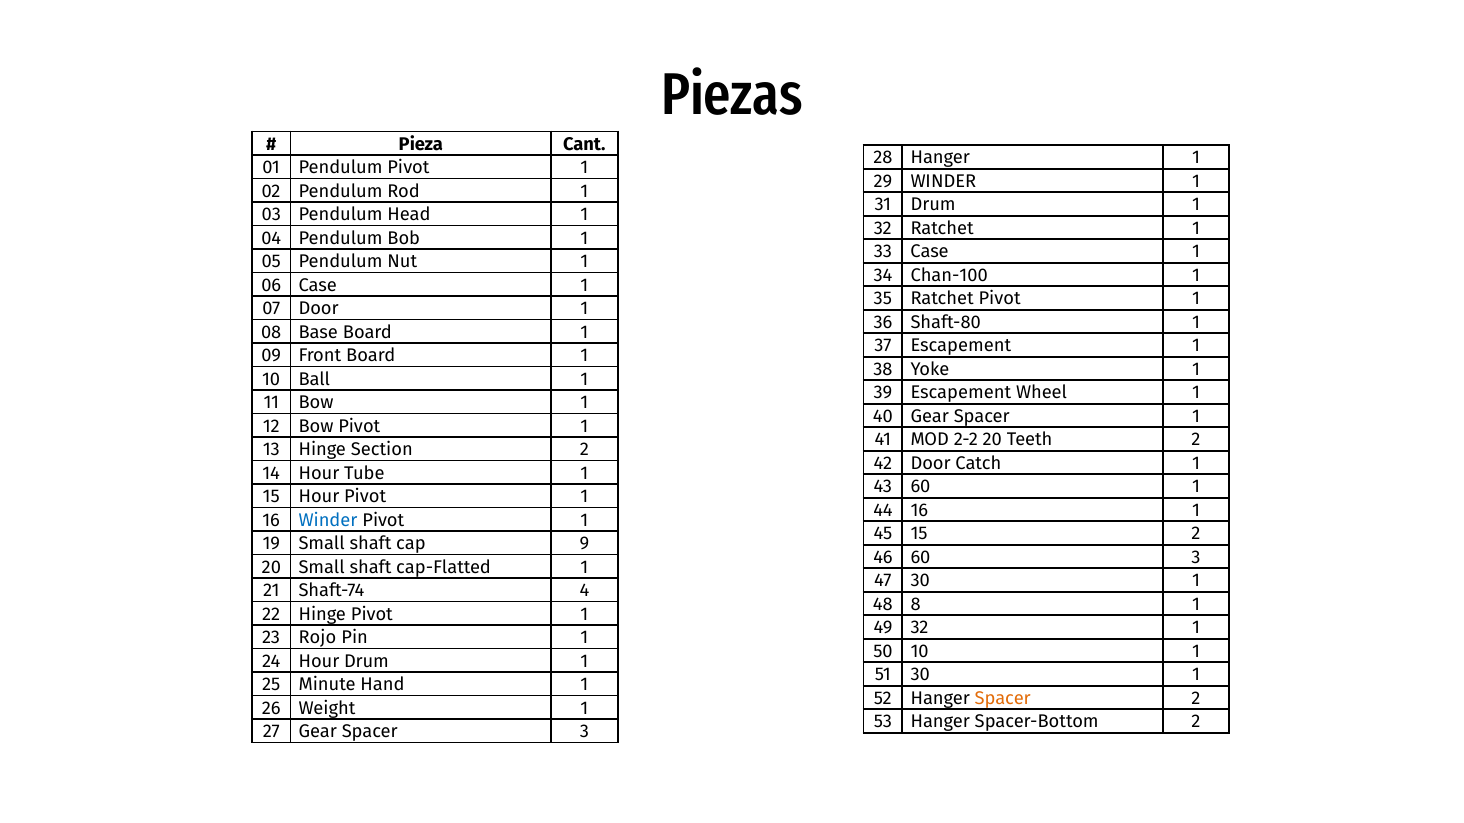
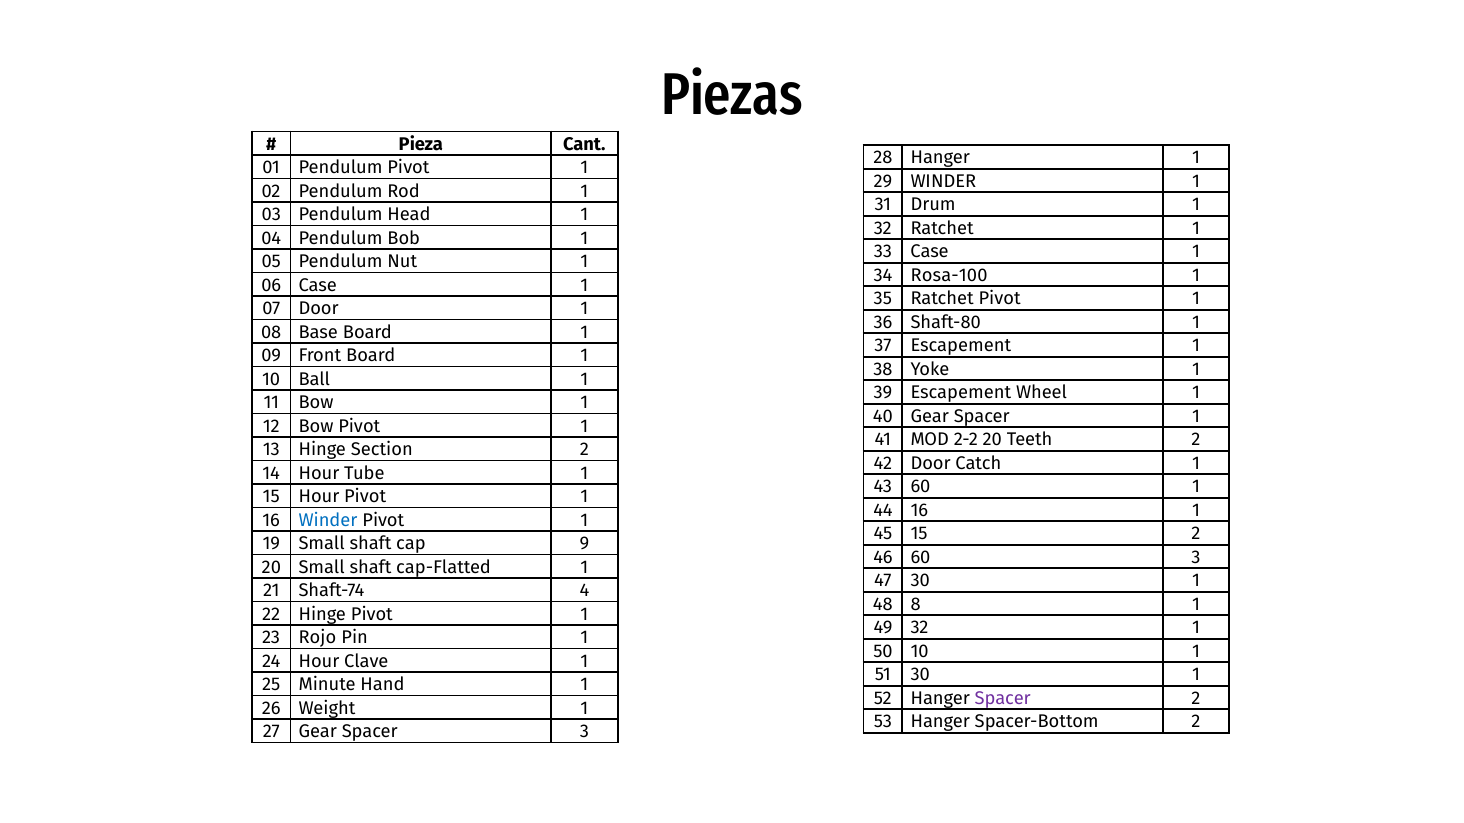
Chan-100: Chan-100 -> Rosa-100
Hour Drum: Drum -> Clave
Spacer at (1003, 699) colour: orange -> purple
